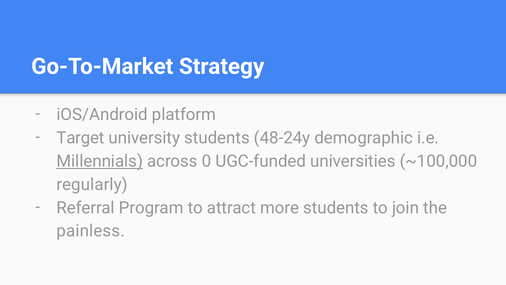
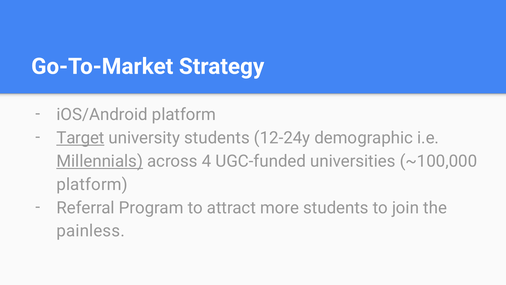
Target underline: none -> present
48-24y: 48-24y -> 12-24y
0: 0 -> 4
regularly at (92, 184): regularly -> platform
